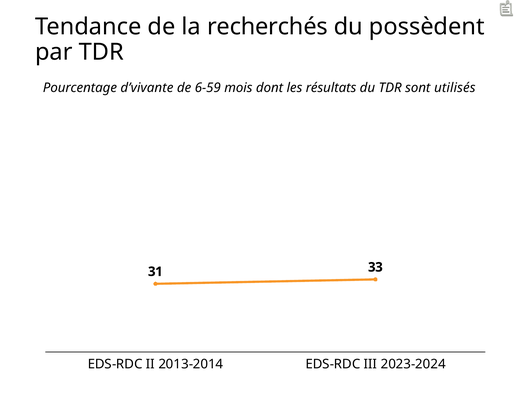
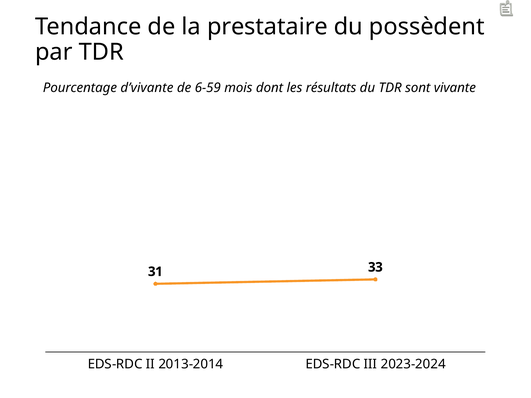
recherchés: recherchés -> prestataire
utilisés: utilisés -> vivante
